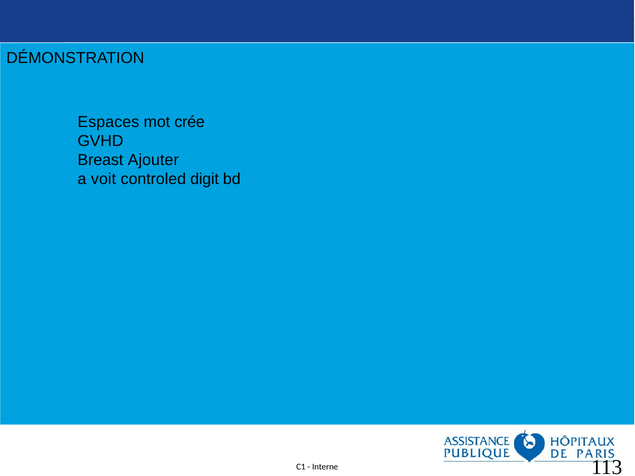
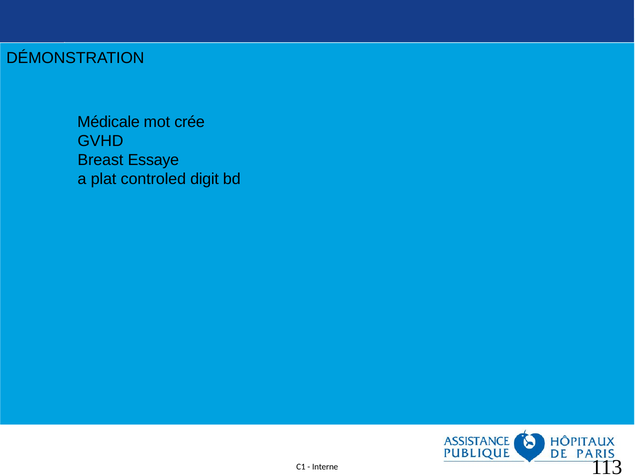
Espaces: Espaces -> Médicale
Ajouter: Ajouter -> Essaye
voit: voit -> plat
